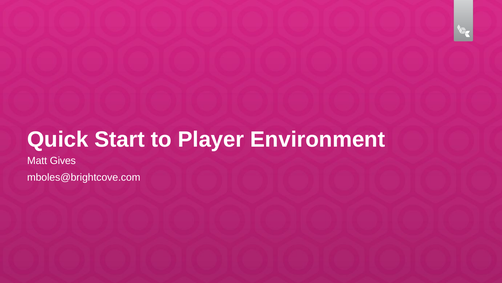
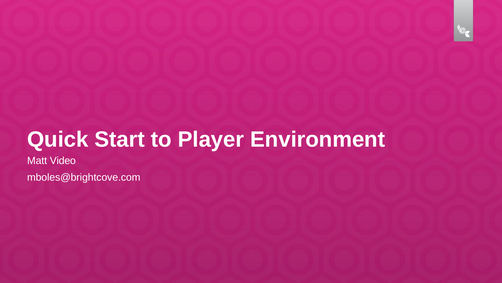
Gives: Gives -> Video
